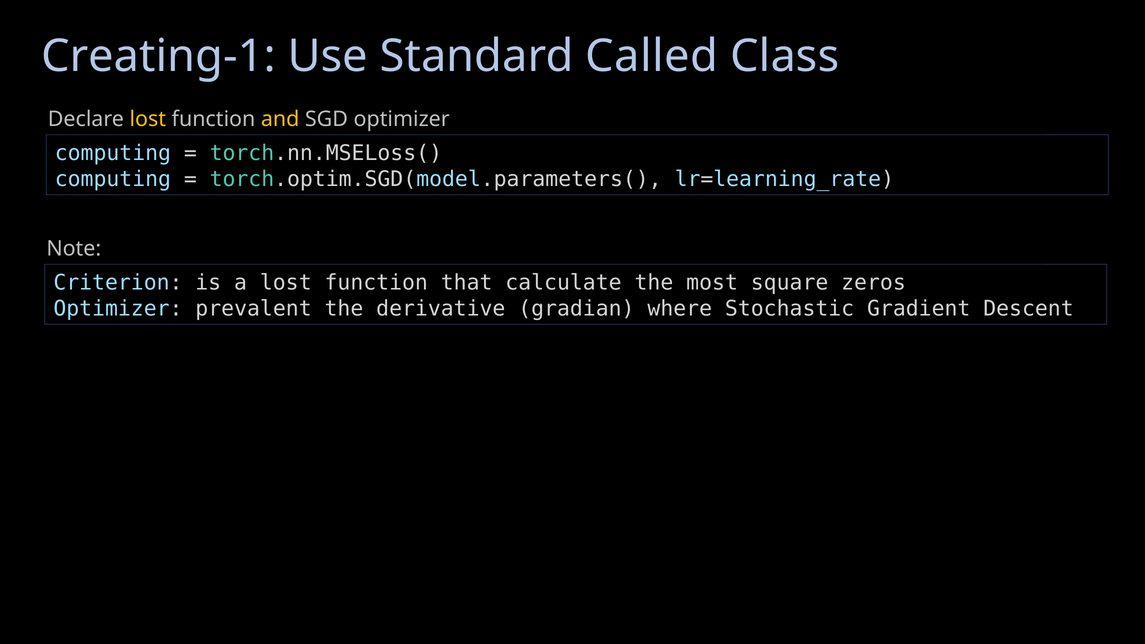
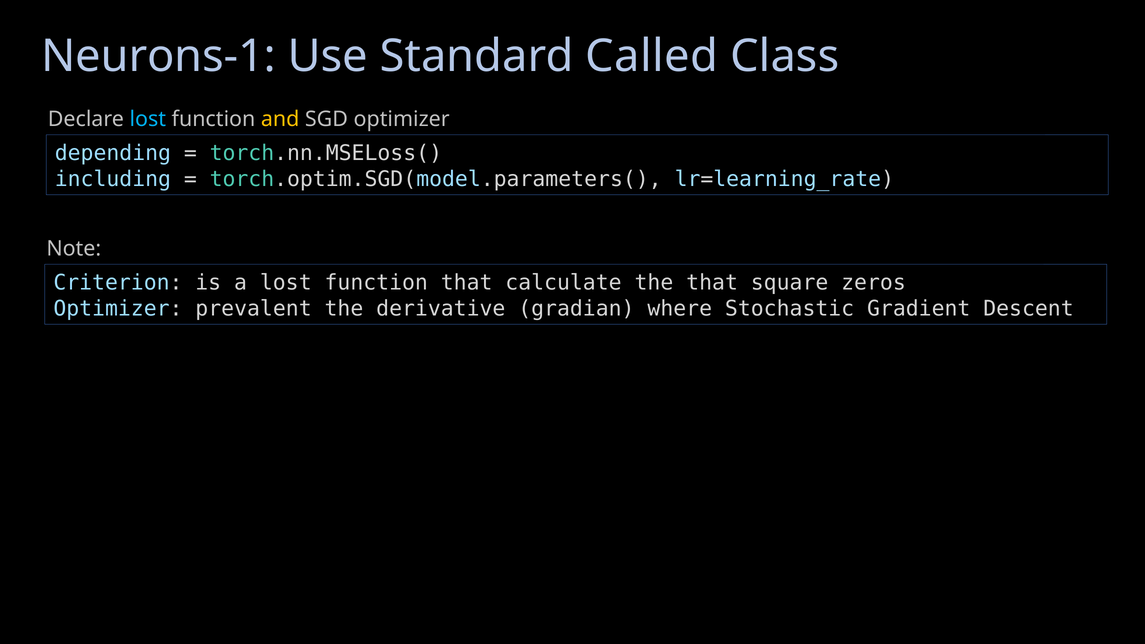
Creating-1: Creating-1 -> Neurons-1
lost at (148, 119) colour: yellow -> light blue
computing at (113, 153): computing -> depending
computing at (113, 179): computing -> including
the most: most -> that
